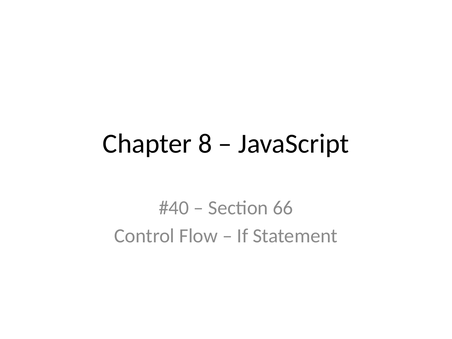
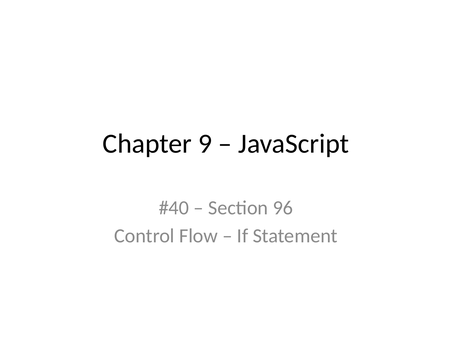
8: 8 -> 9
66: 66 -> 96
